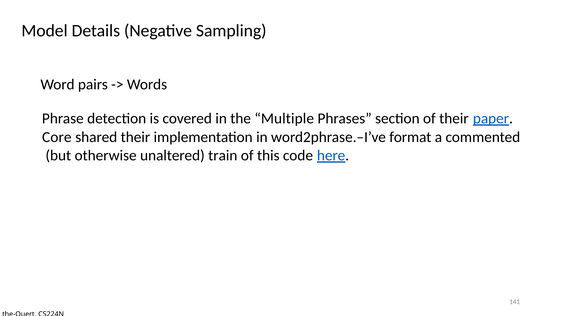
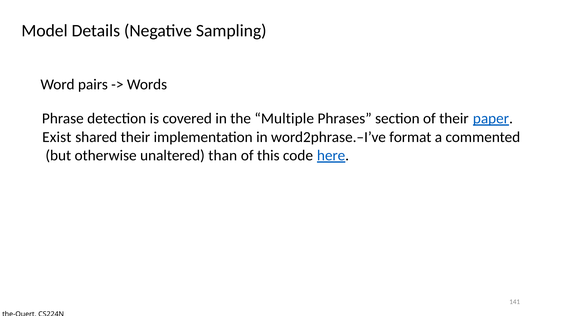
Core: Core -> Exist
train: train -> than
